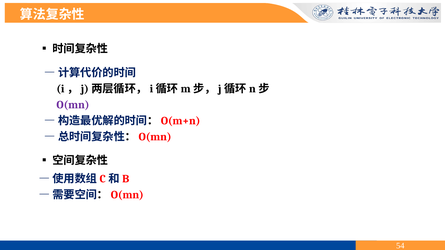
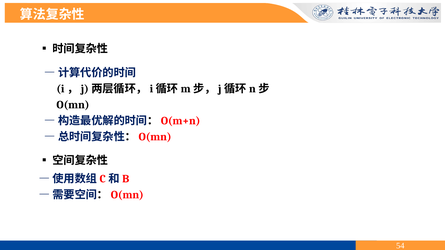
O(mn colour: purple -> black
